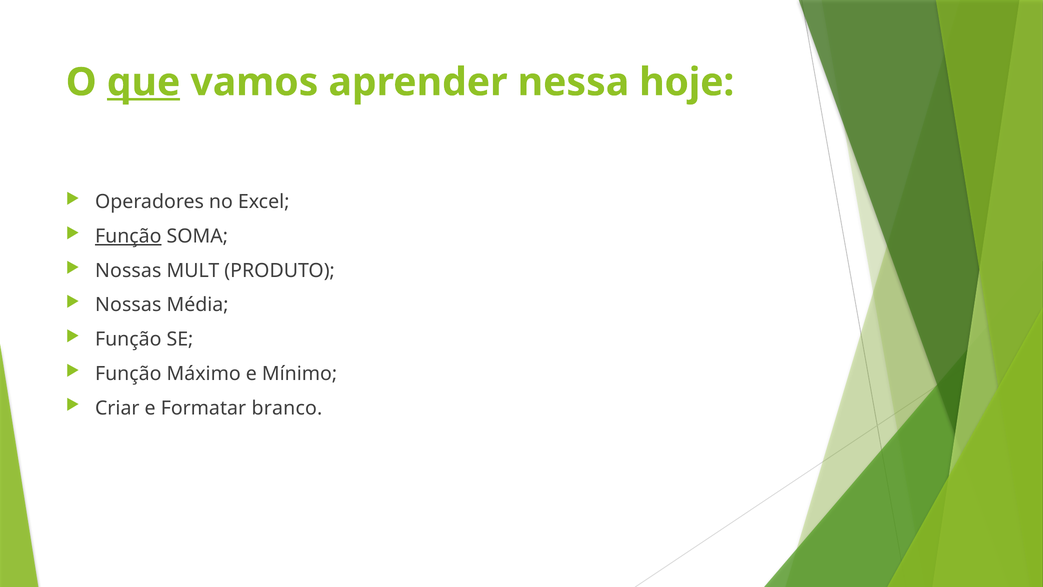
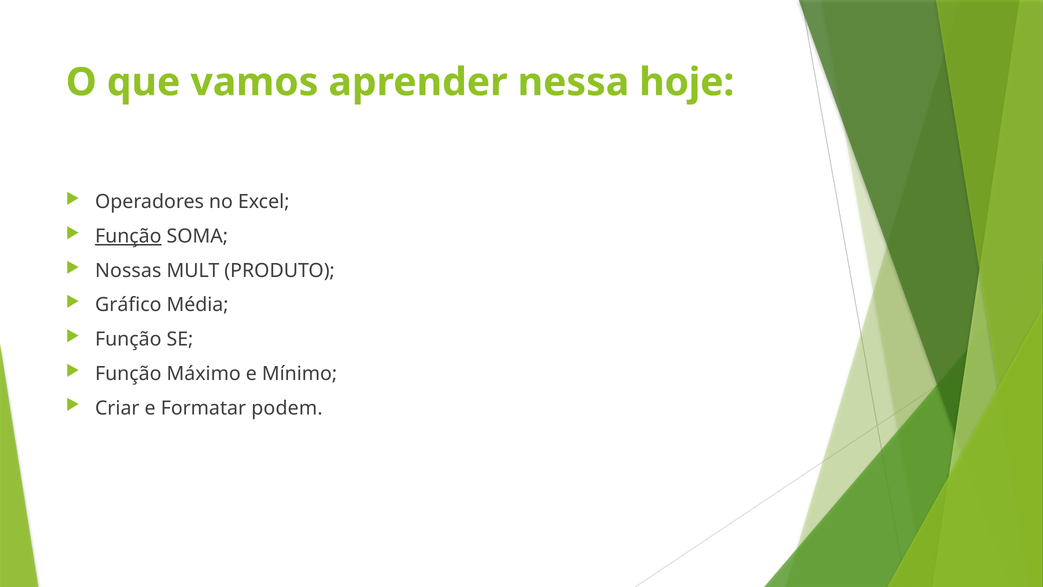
que underline: present -> none
Nossas at (128, 305): Nossas -> Gráfico
branco: branco -> podem
